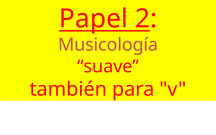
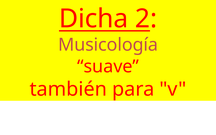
Papel: Papel -> Dicha
